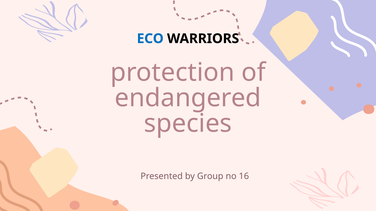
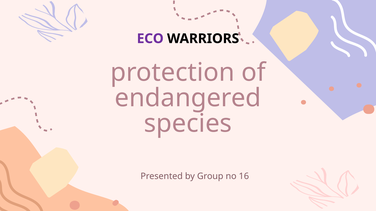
ECO colour: blue -> purple
